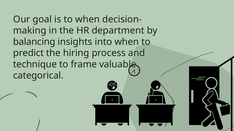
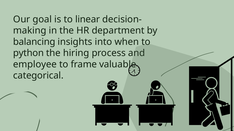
to when: when -> linear
predict: predict -> python
technique: technique -> employee
